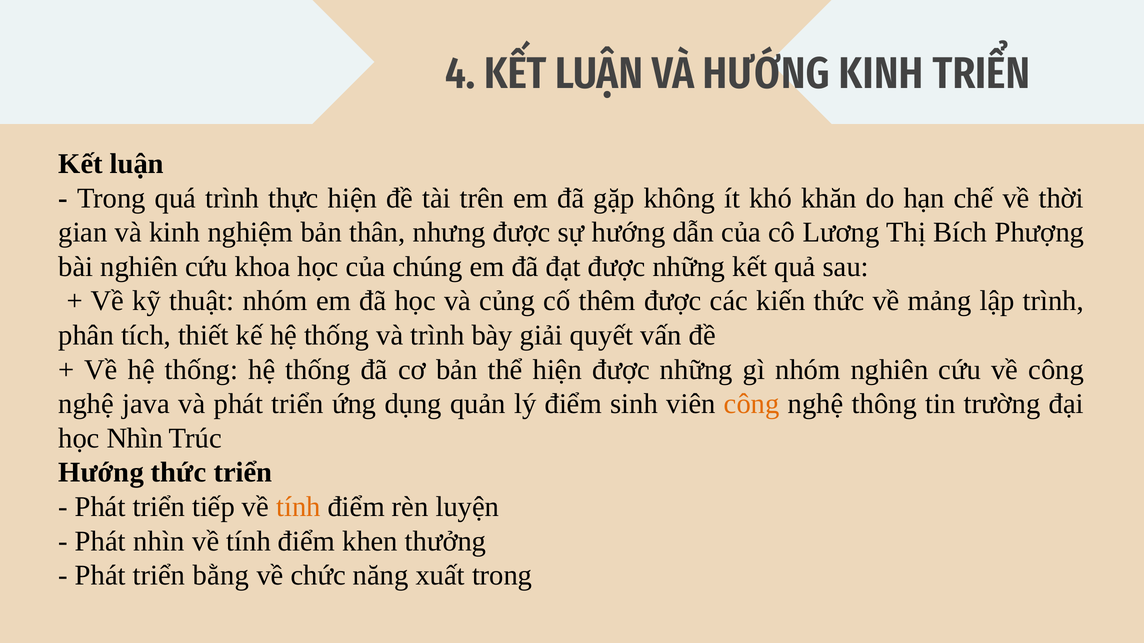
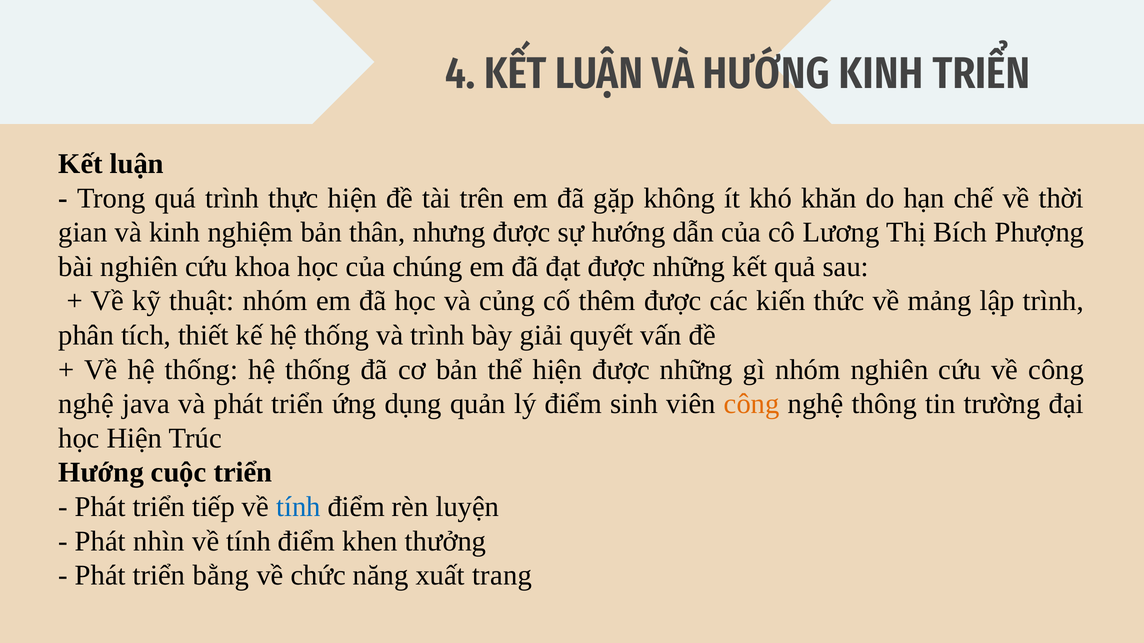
học Nhìn: Nhìn -> Hiện
Hướng thức: thức -> cuộc
tính at (298, 507) colour: orange -> blue
xuất trong: trong -> trang
